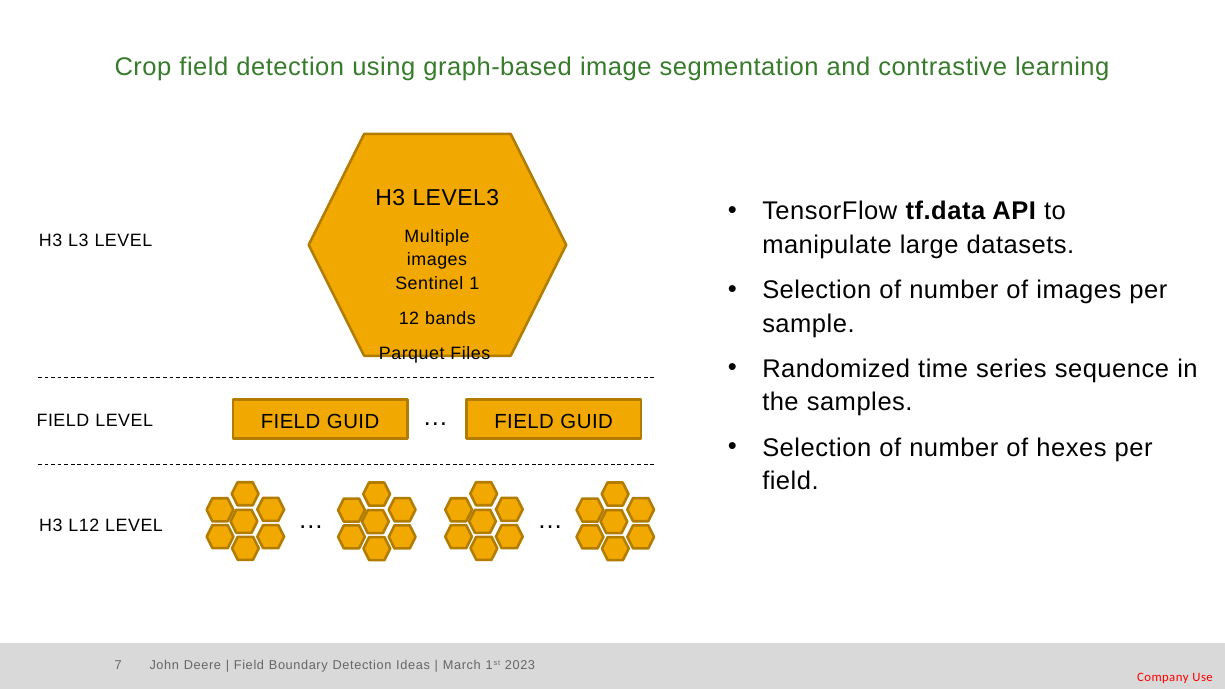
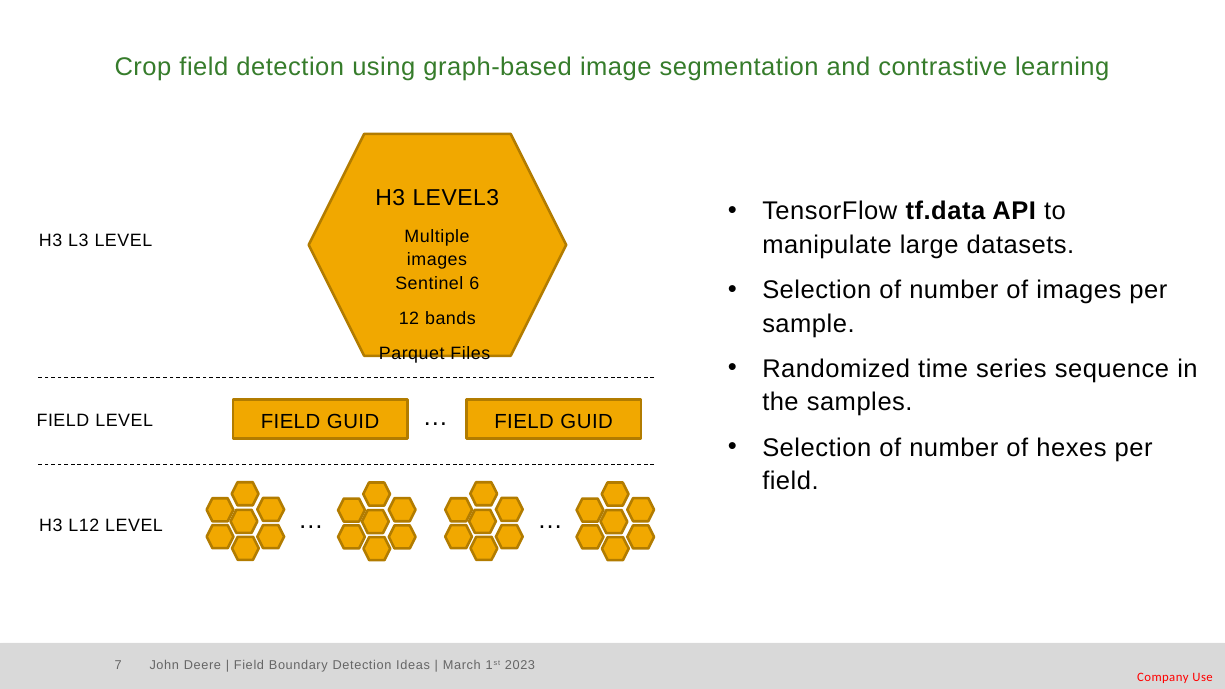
1: 1 -> 6
